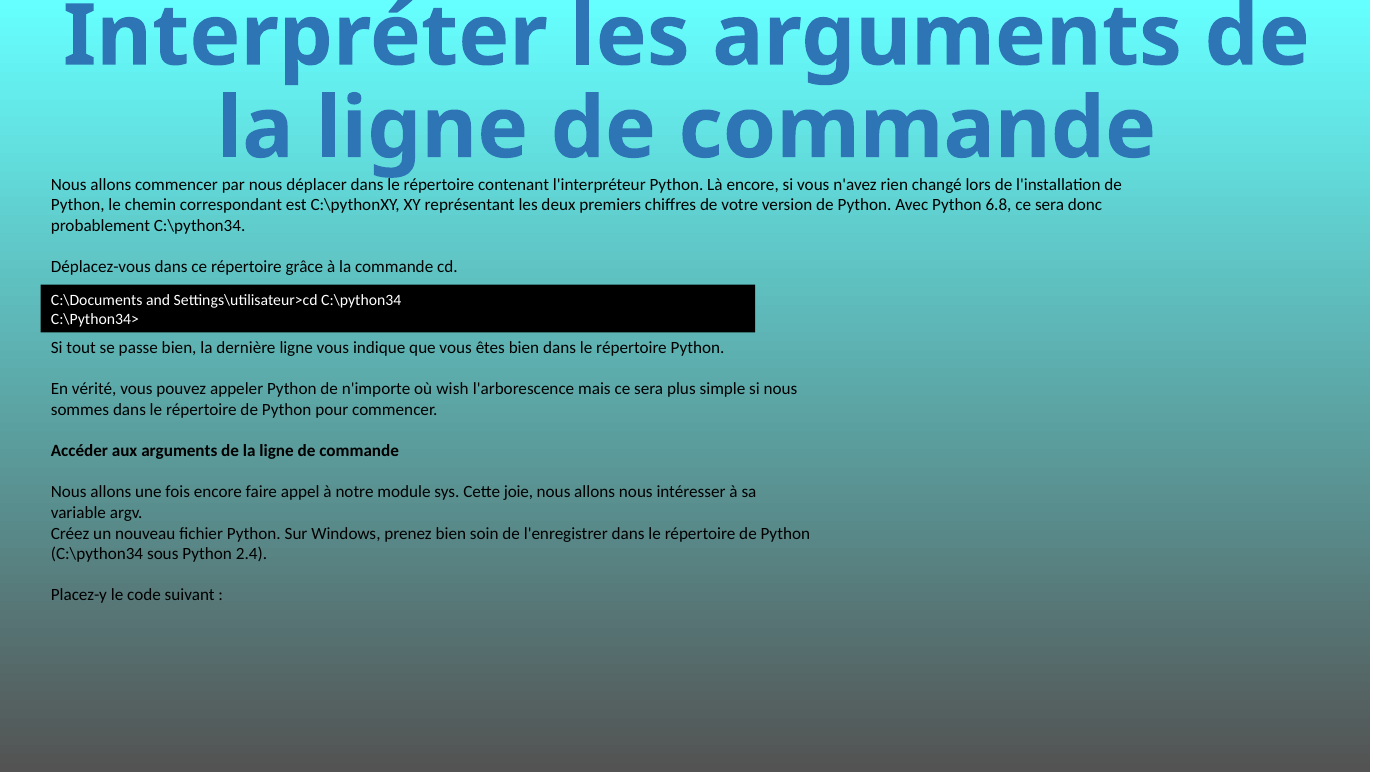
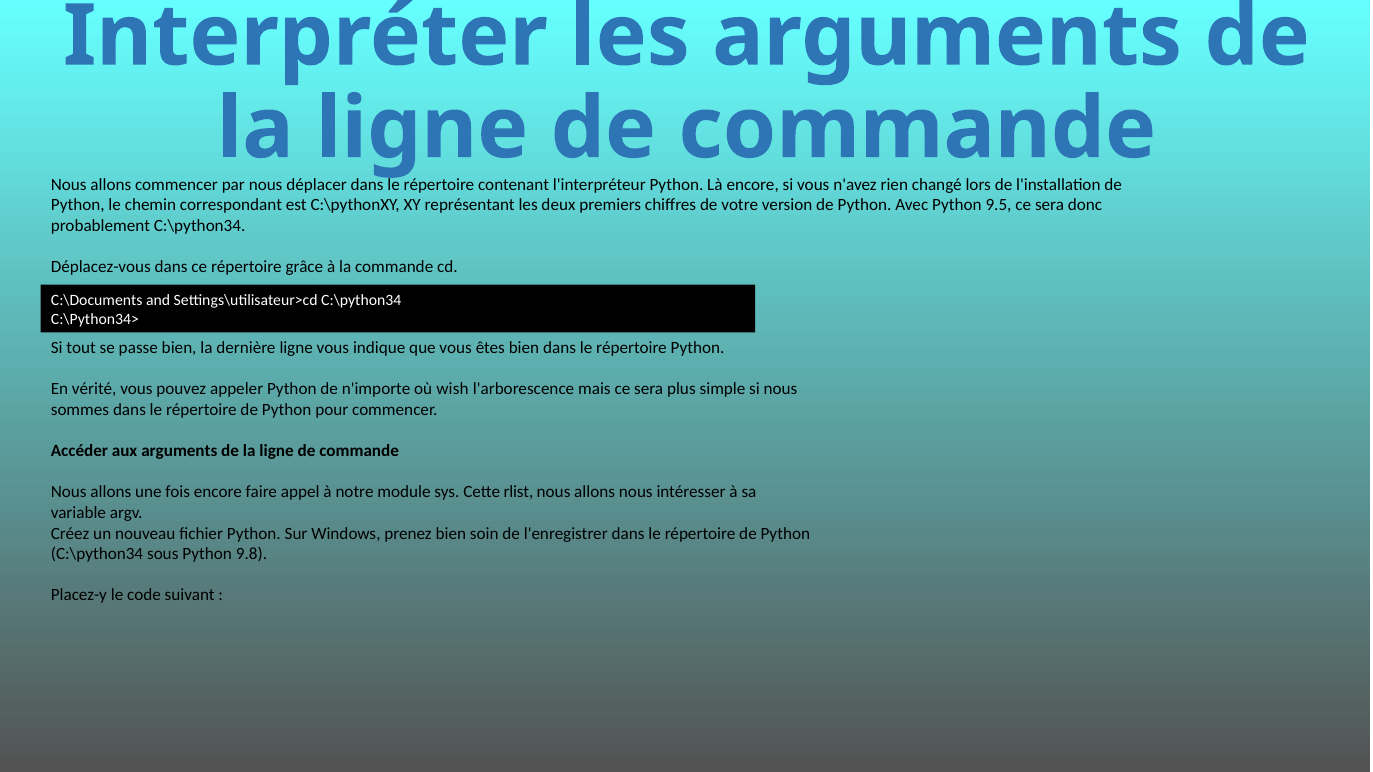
6.8: 6.8 -> 9.5
joie: joie -> rlist
2.4: 2.4 -> 9.8
